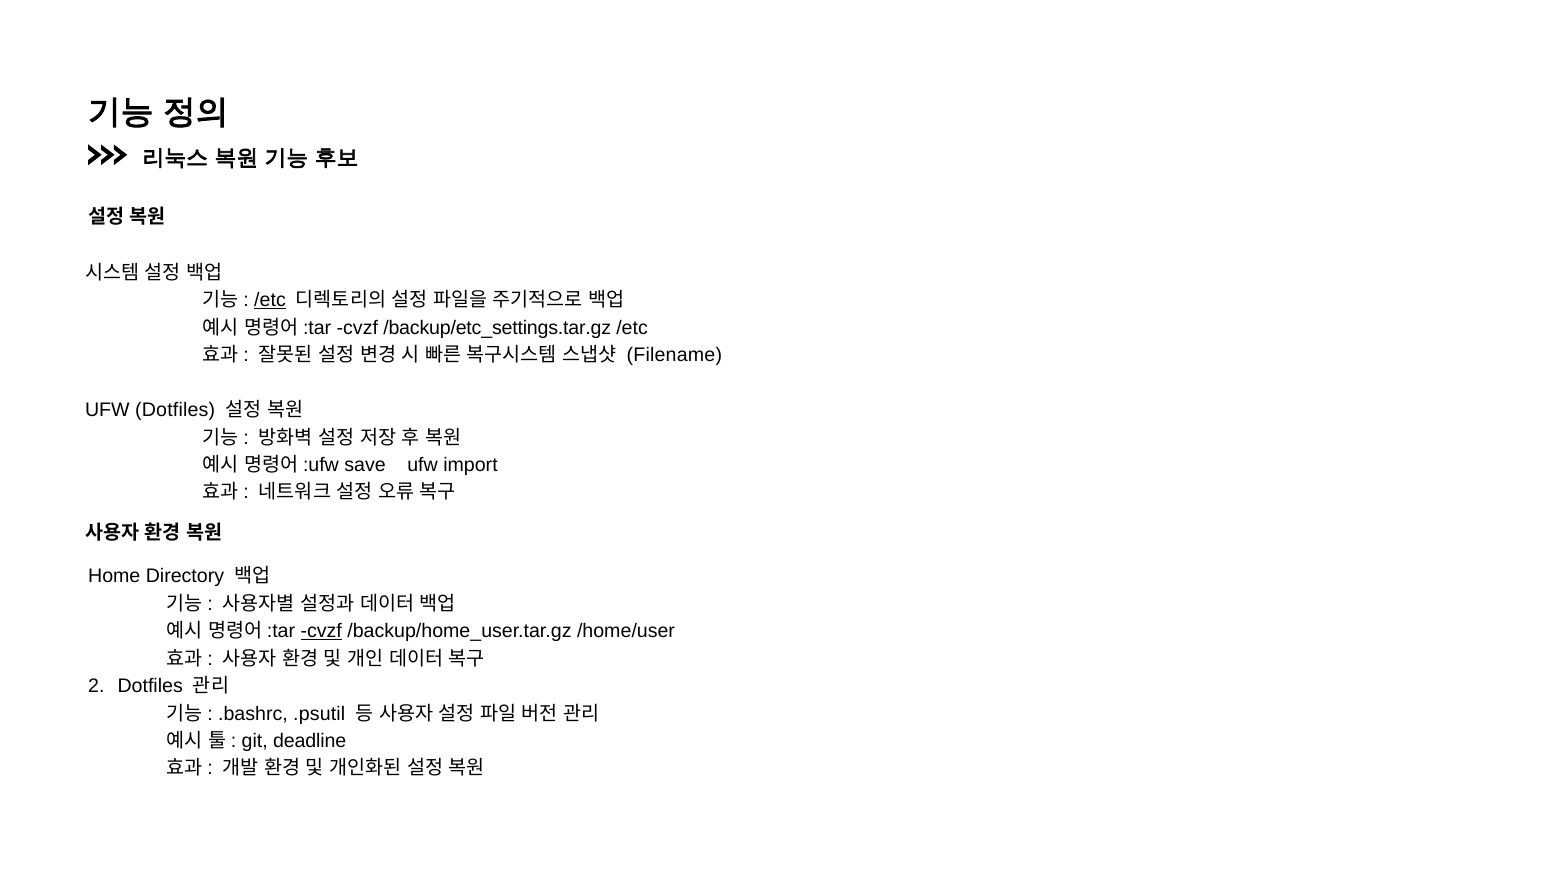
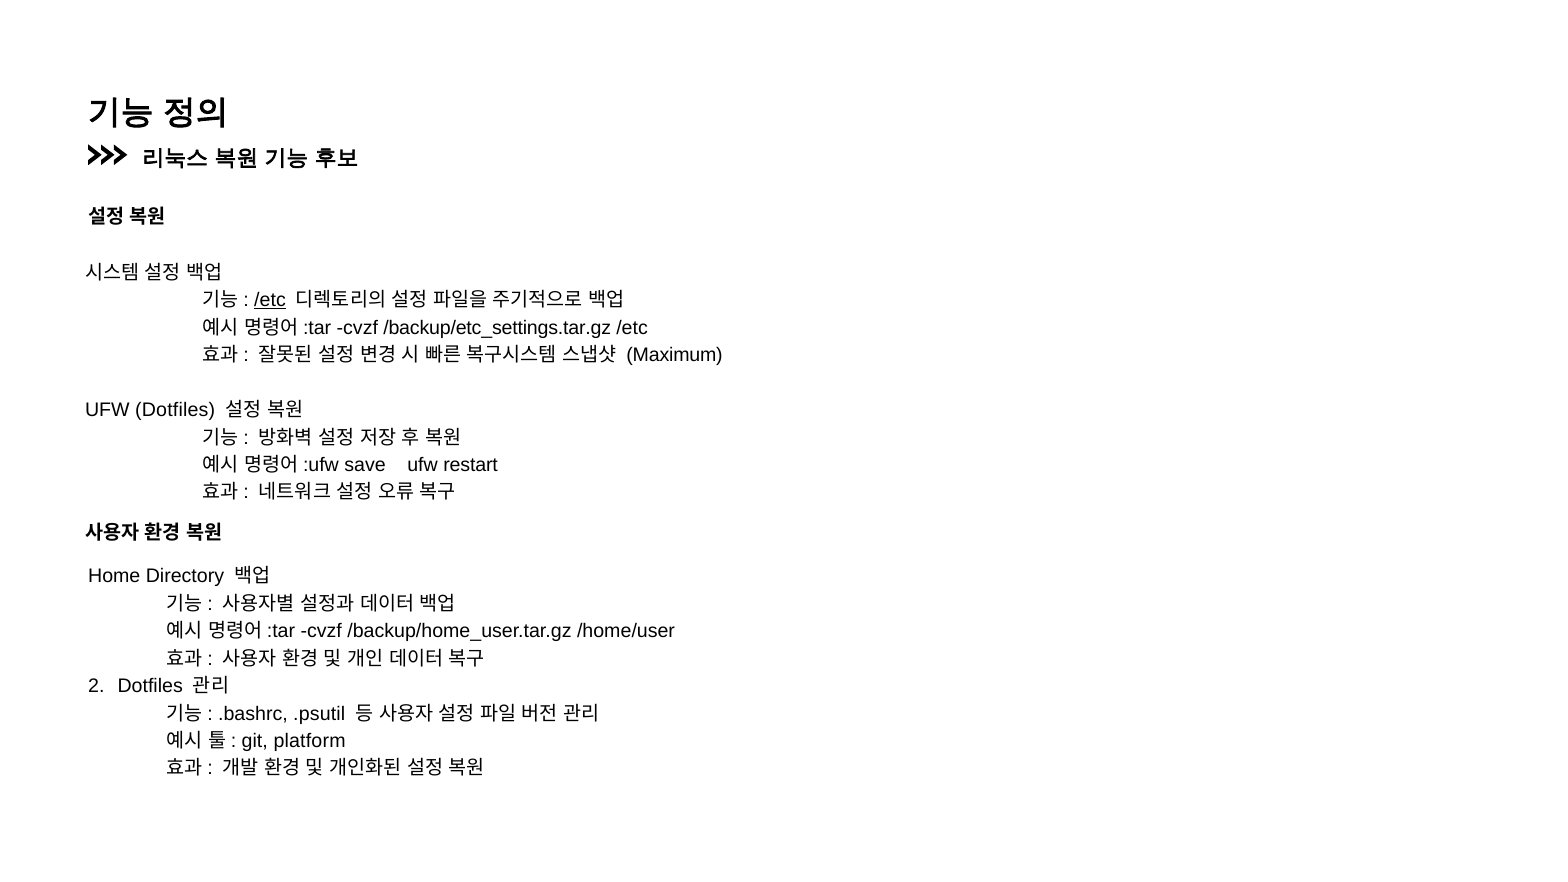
Filename: Filename -> Maximum
import: import -> restart
cvzf at (321, 631) underline: present -> none
deadline: deadline -> platform
